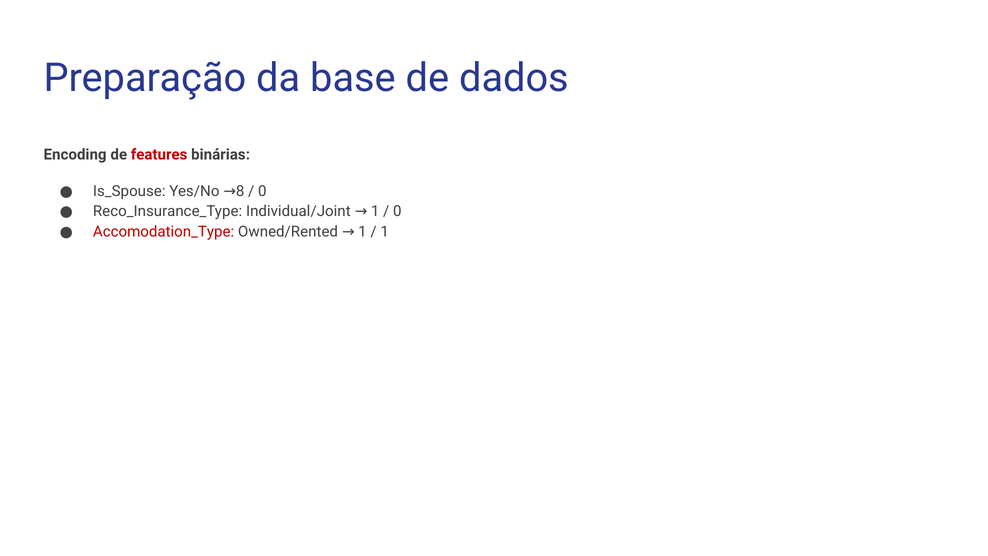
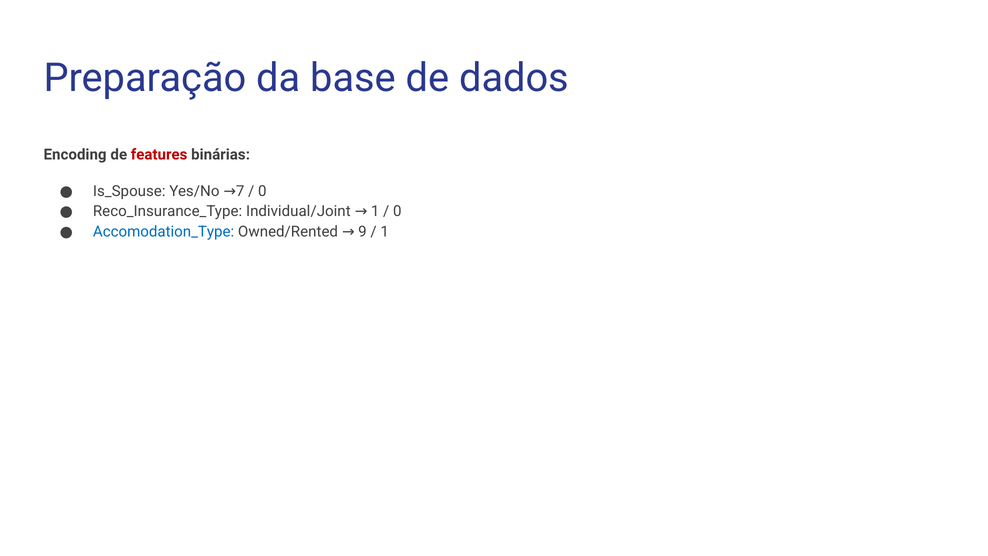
8: 8 -> 7
Accomodation_Type colour: red -> blue
Owned/Rented 1: 1 -> 9
